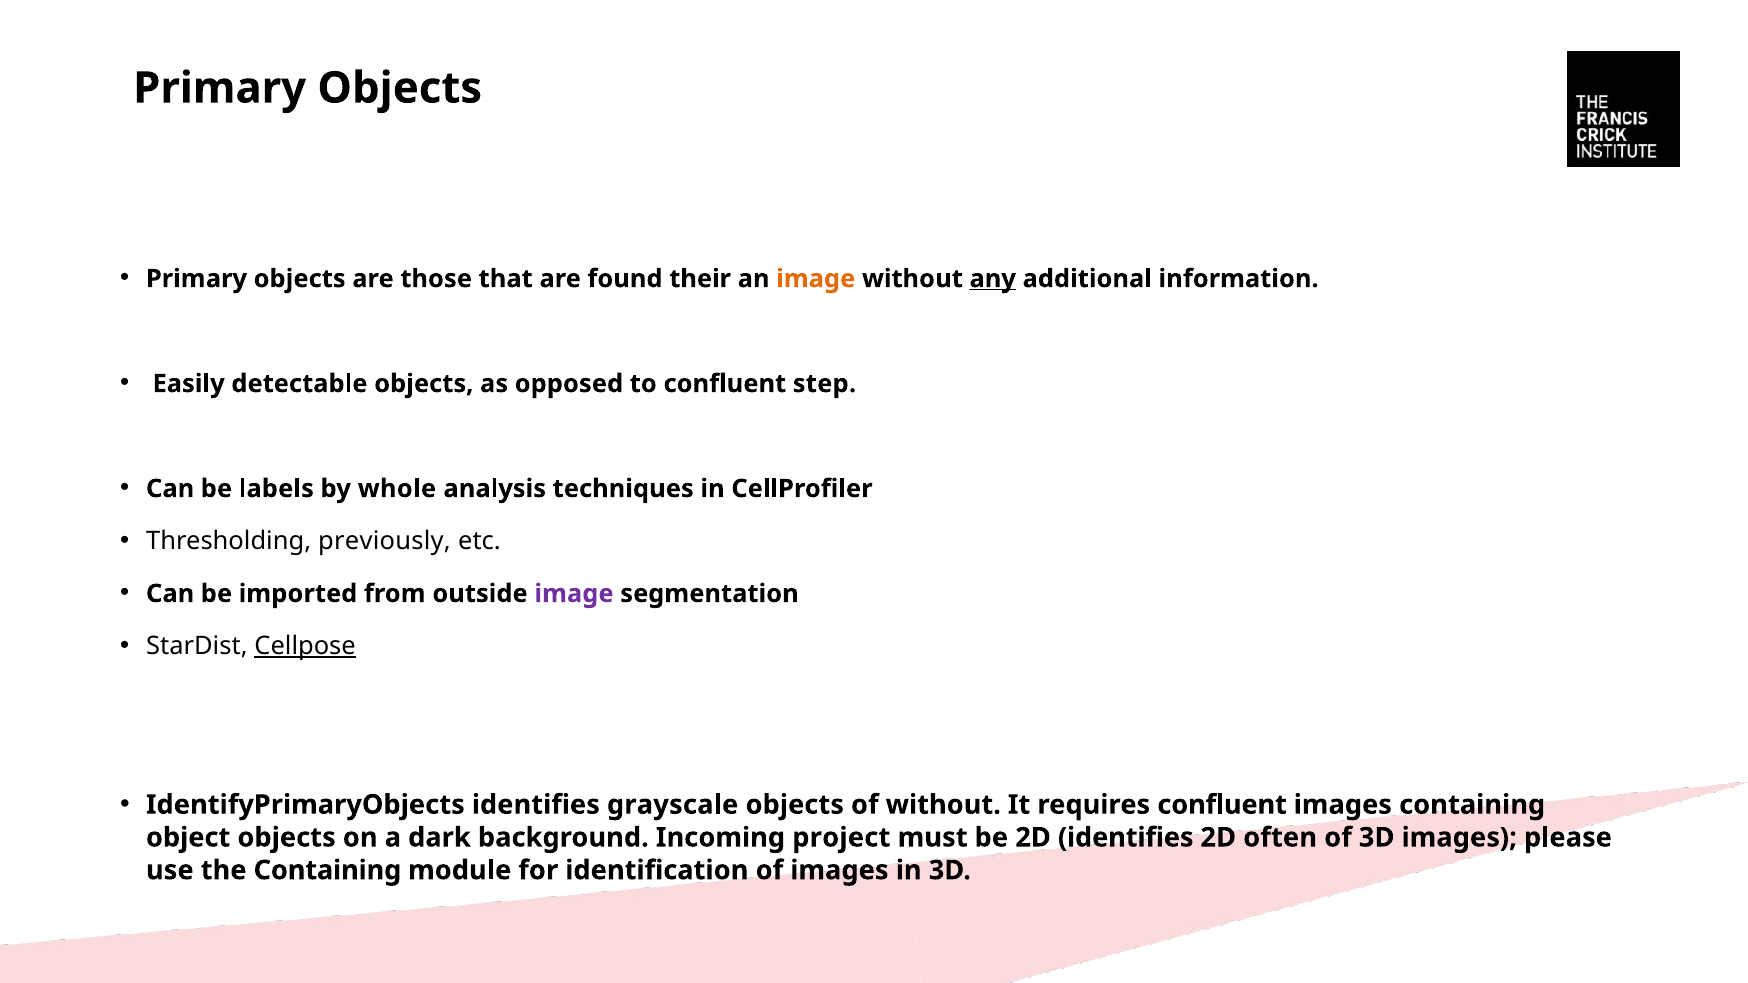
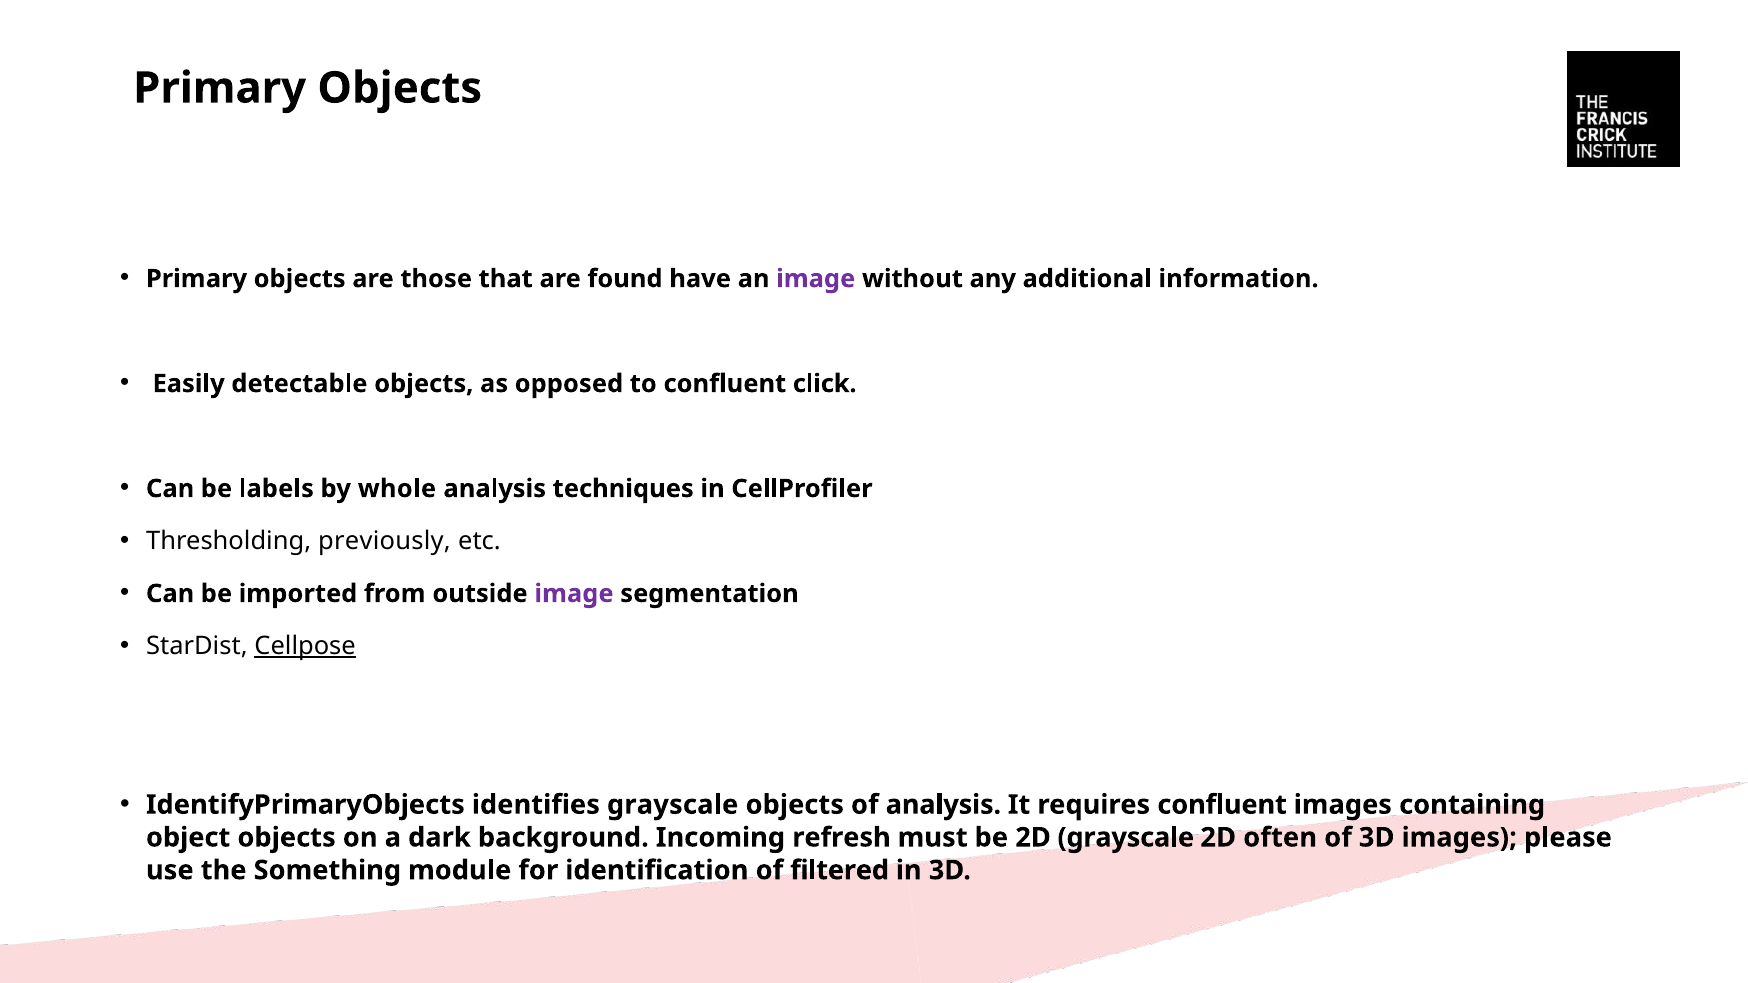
their: their -> have
image at (816, 279) colour: orange -> purple
any underline: present -> none
step: step -> click
of without: without -> analysis
project: project -> refresh
2D identifies: identifies -> grayscale
the Containing: Containing -> Something
of images: images -> filtered
